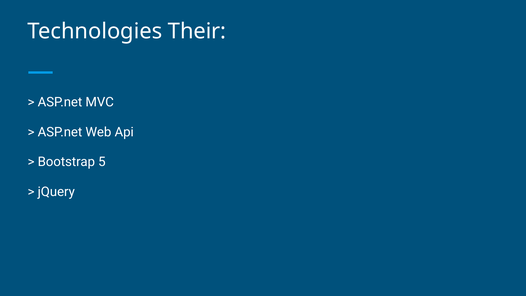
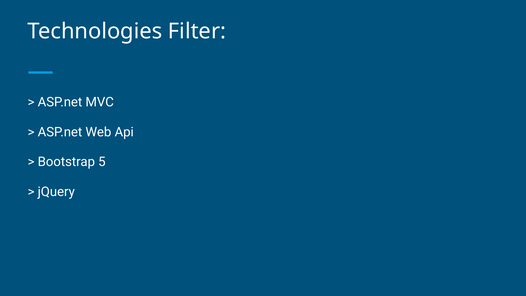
Their: Their -> Filter
